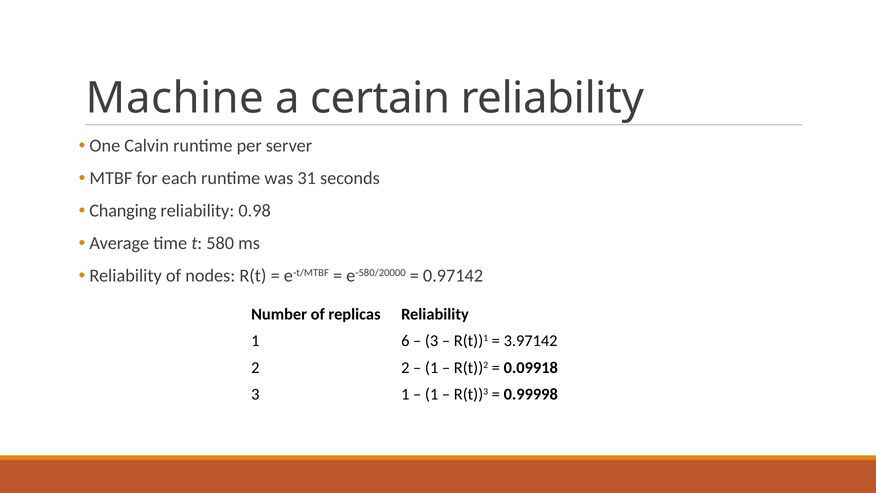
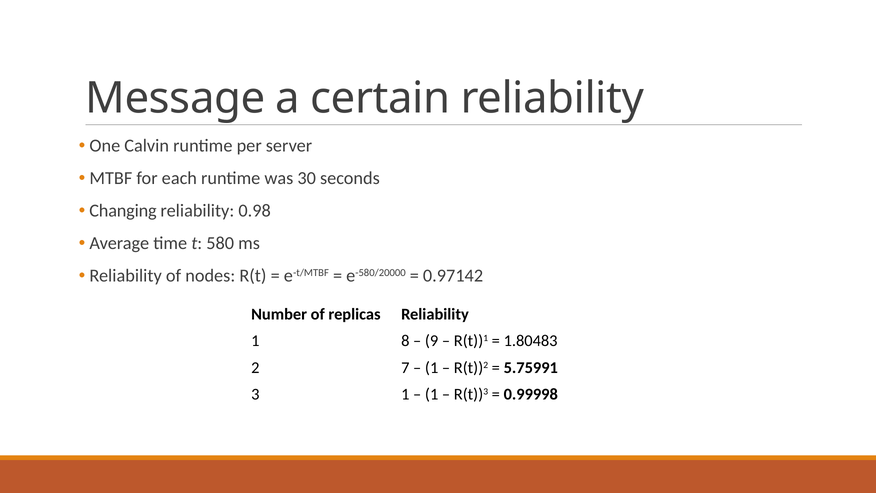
Machine: Machine -> Message
31: 31 -> 30
6: 6 -> 8
3 at (432, 341): 3 -> 9
3.97142: 3.97142 -> 1.80483
2 2: 2 -> 7
0.09918: 0.09918 -> 5.75991
